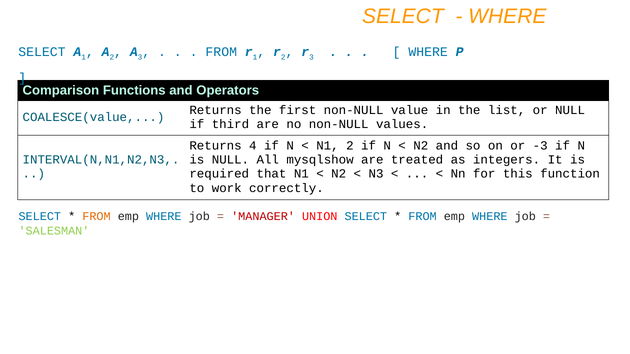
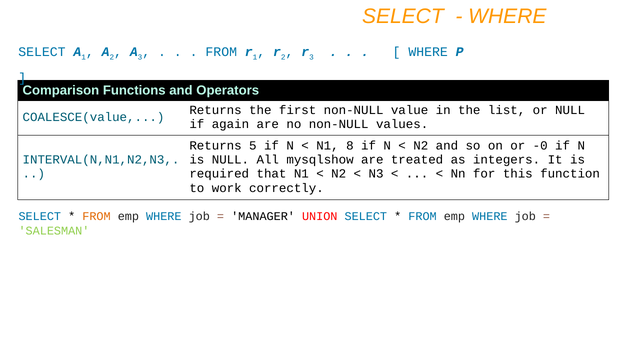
third: third -> again
4: 4 -> 5
N1 2: 2 -> 8
-3: -3 -> -0
MANAGER colour: red -> black
